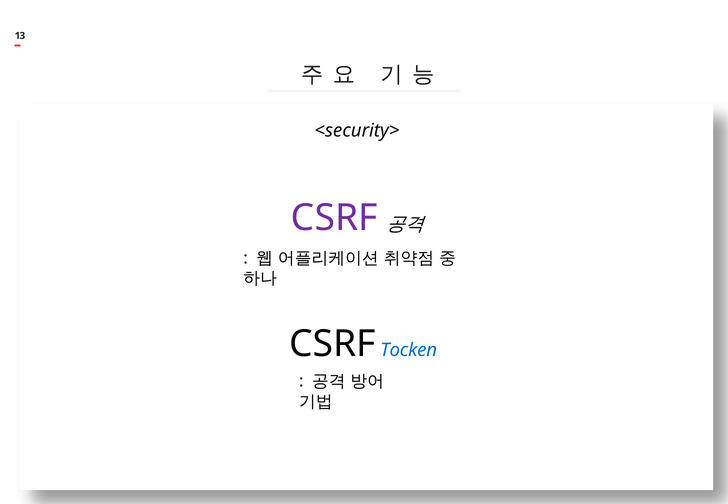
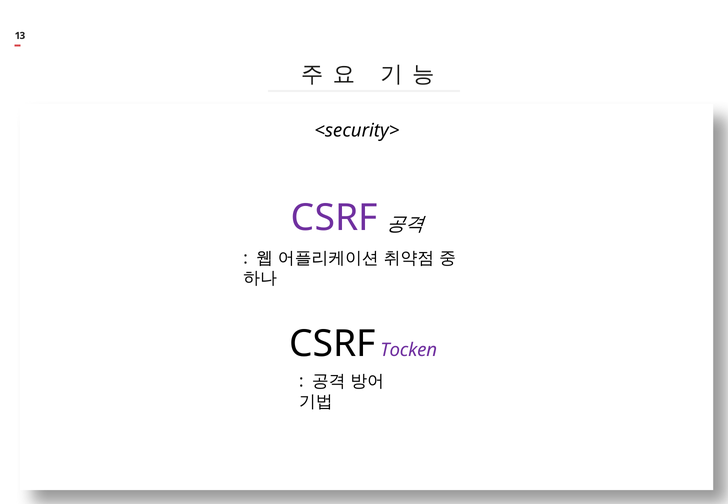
Tocken colour: blue -> purple
